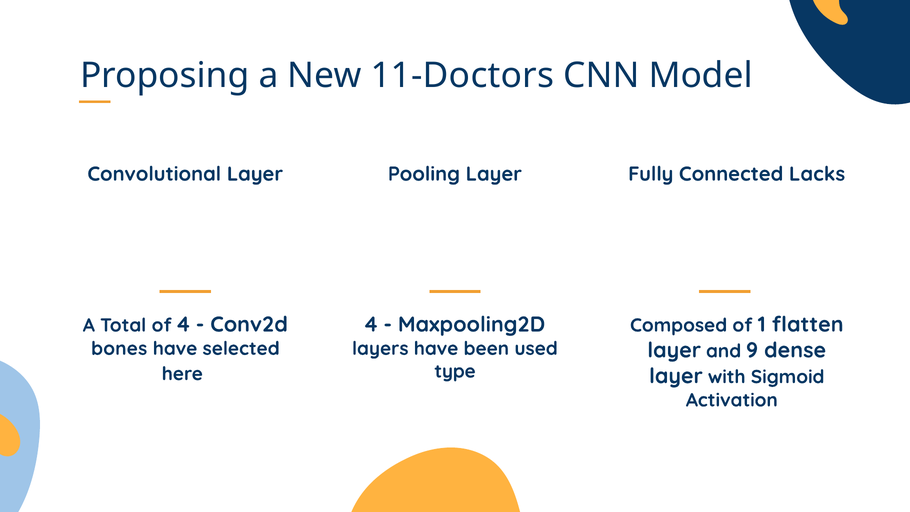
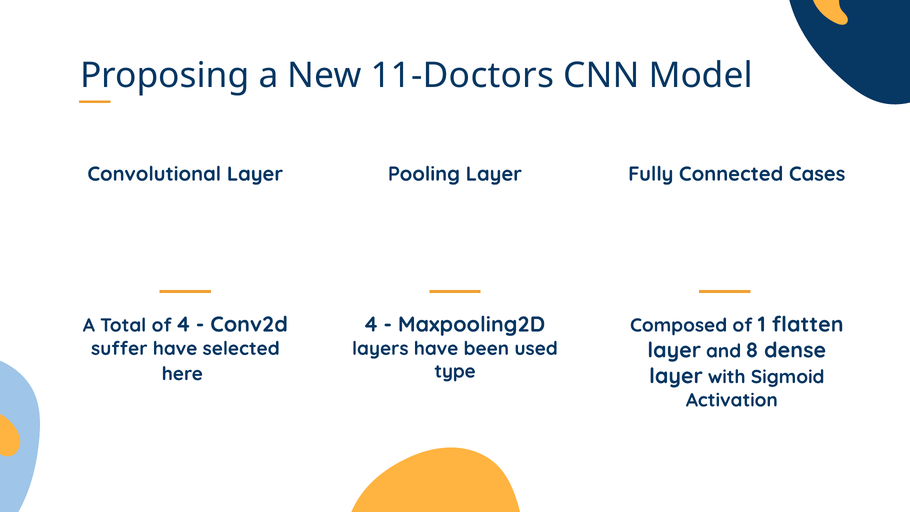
Lacks: Lacks -> Cases
bones: bones -> suffer
9: 9 -> 8
